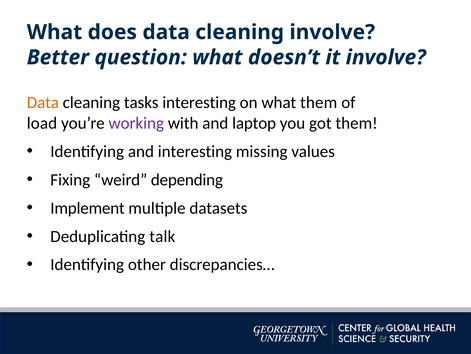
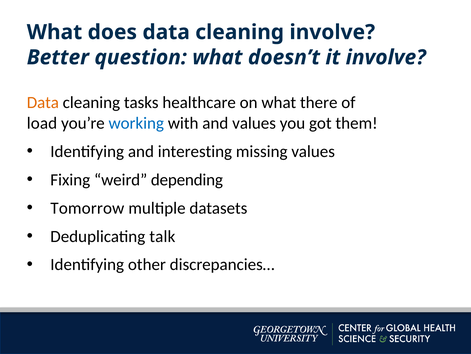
tasks interesting: interesting -> healthcare
what them: them -> there
working colour: purple -> blue
and laptop: laptop -> values
Implement: Implement -> Tomorrow
